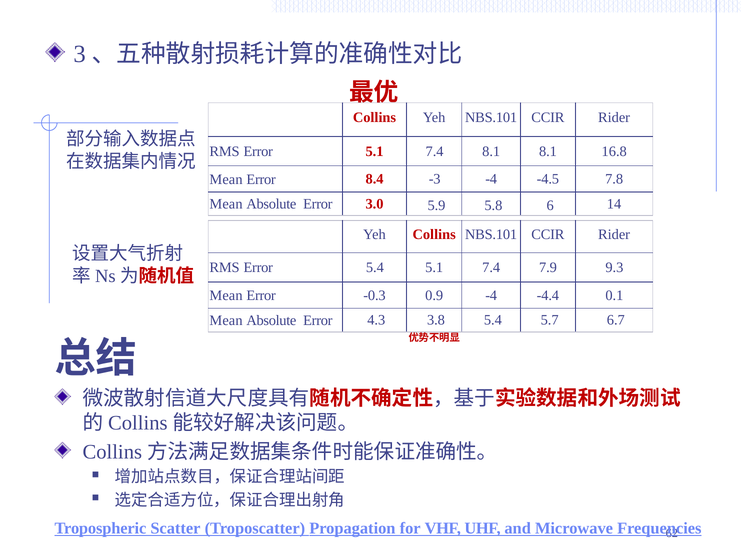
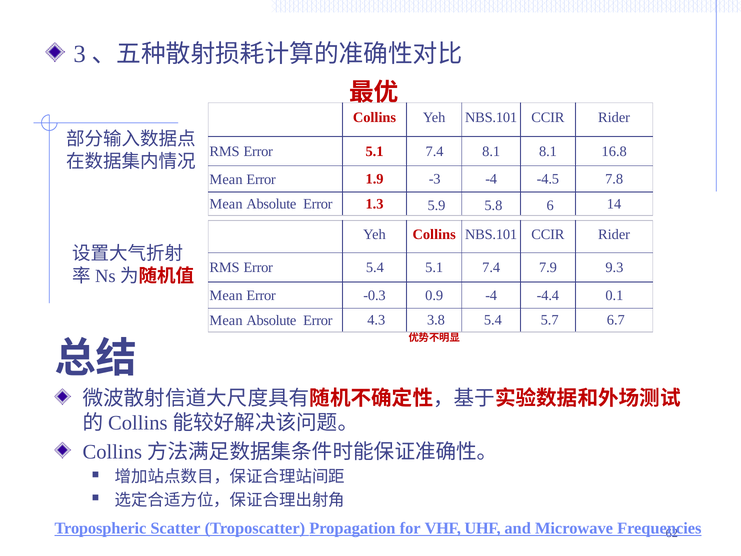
8.4: 8.4 -> 1.9
3.0: 3.0 -> 1.3
